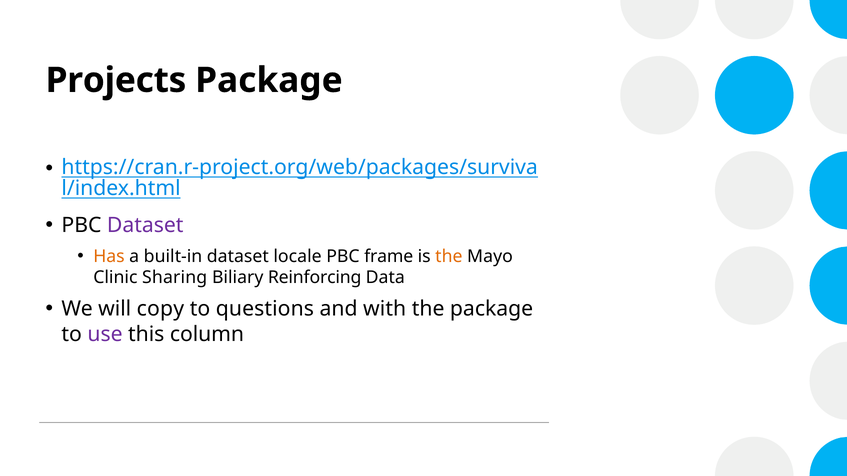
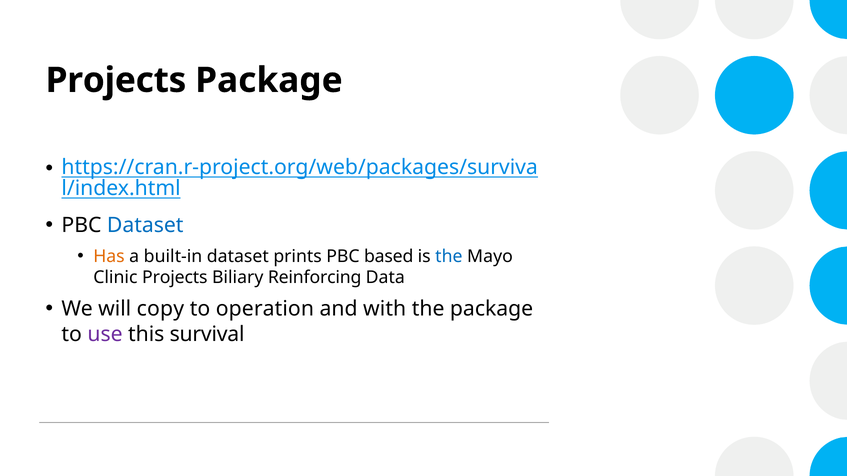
Dataset at (145, 225) colour: purple -> blue
locale: locale -> prints
frame: frame -> based
the at (449, 256) colour: orange -> blue
Clinic Sharing: Sharing -> Projects
questions: questions -> operation
column: column -> survival
